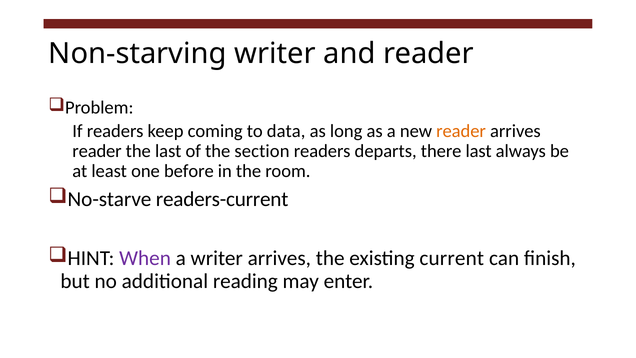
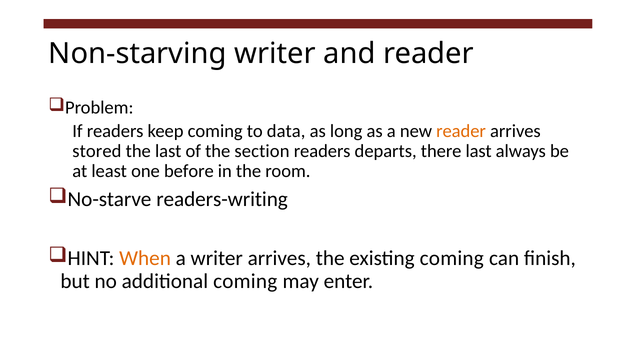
reader at (97, 151): reader -> stored
readers-current: readers-current -> readers-writing
When colour: purple -> orange
existing current: current -> coming
additional reading: reading -> coming
